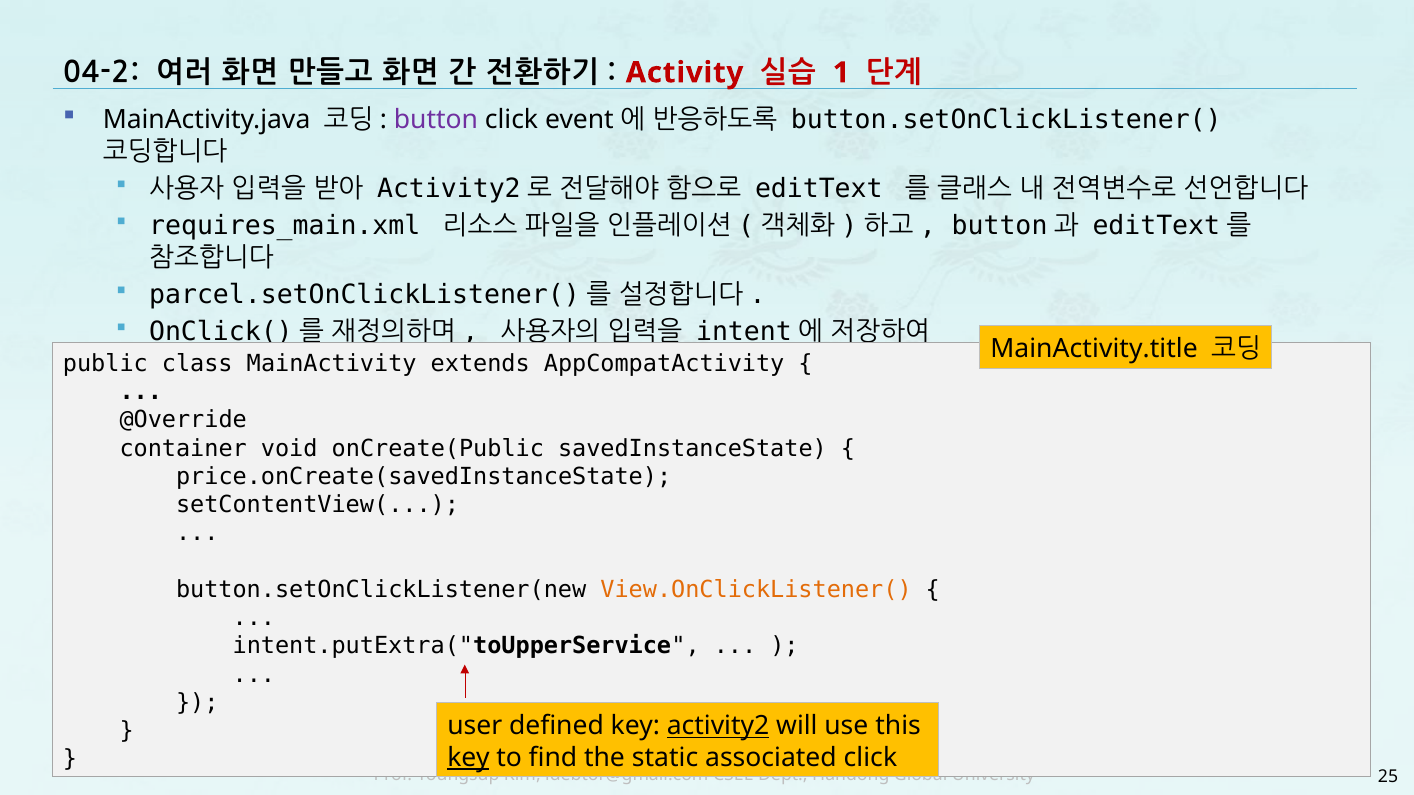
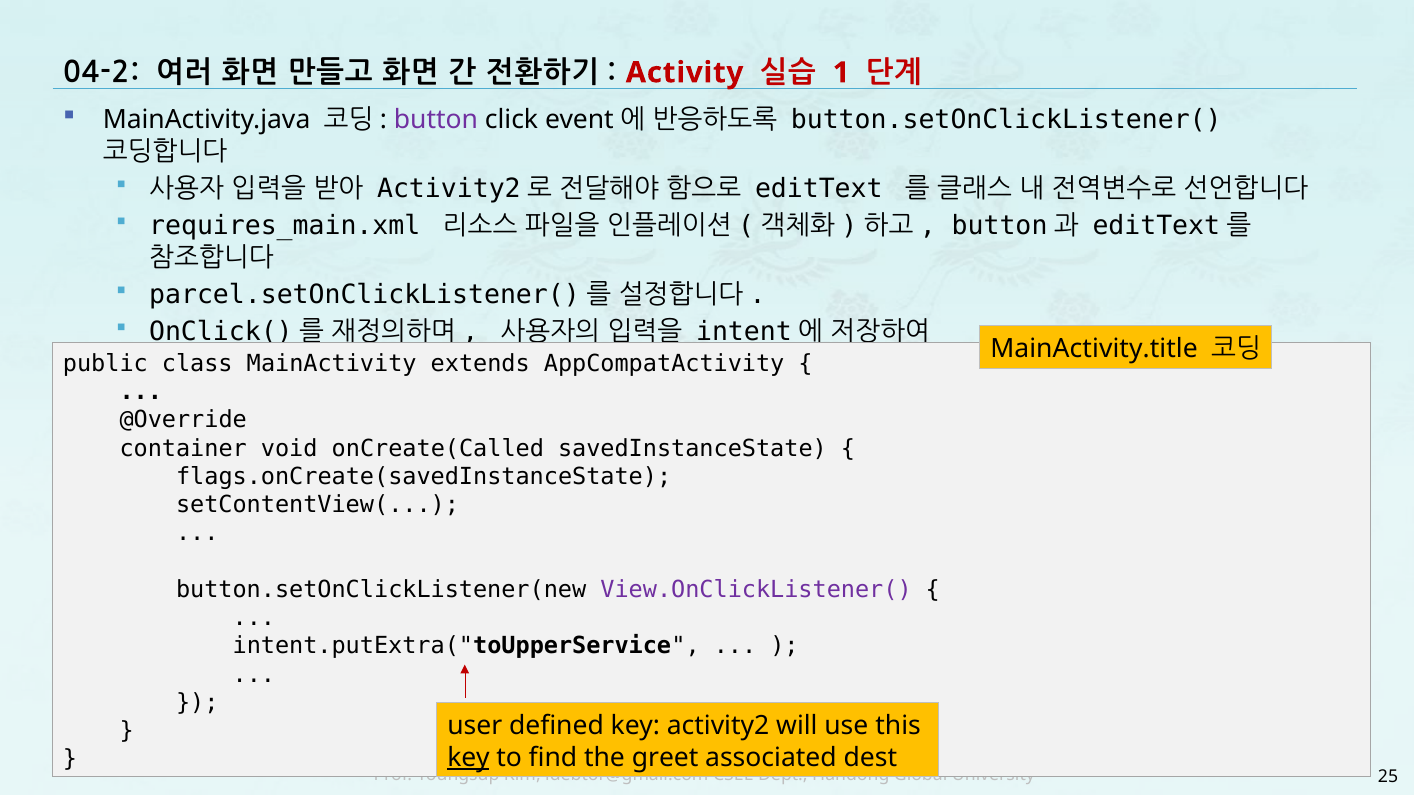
onCreate(Public: onCreate(Public -> onCreate(Called
price.onCreate(savedInstanceState: price.onCreate(savedInstanceState -> flags.onCreate(savedInstanceState
View.OnClickListener( colour: orange -> purple
activity2 underline: present -> none
static: static -> greet
click at (870, 758): click -> dest
